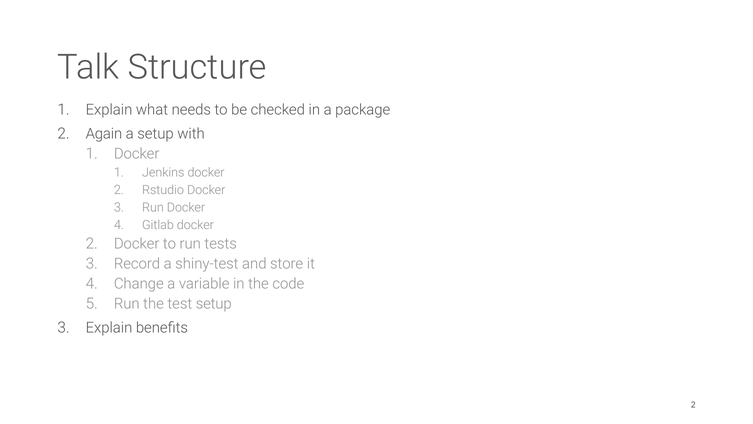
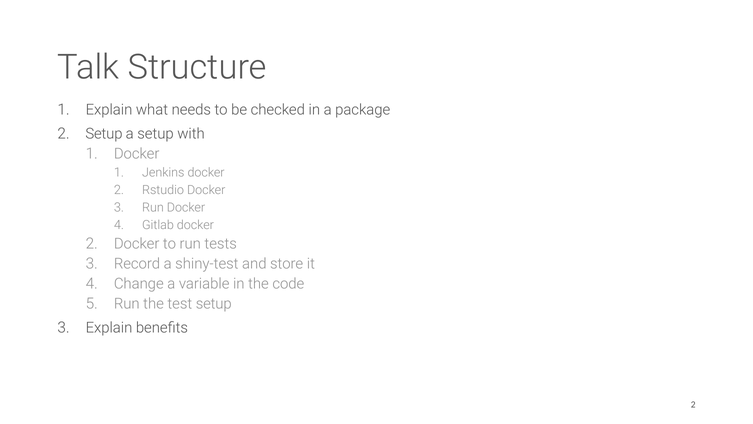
2 Again: Again -> Setup
